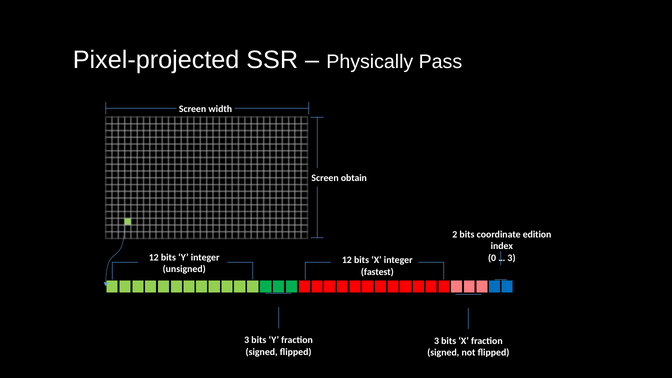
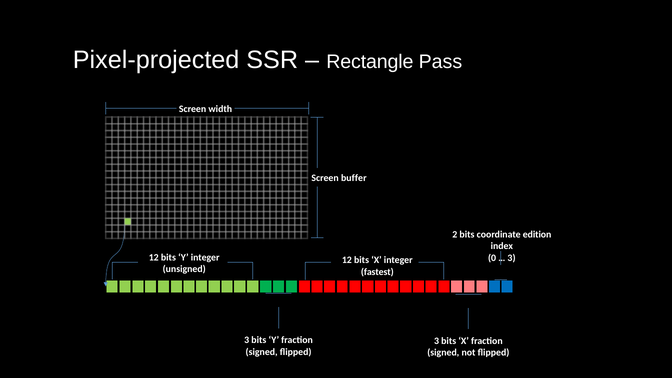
Physically: Physically -> Rectangle
obtain: obtain -> buffer
